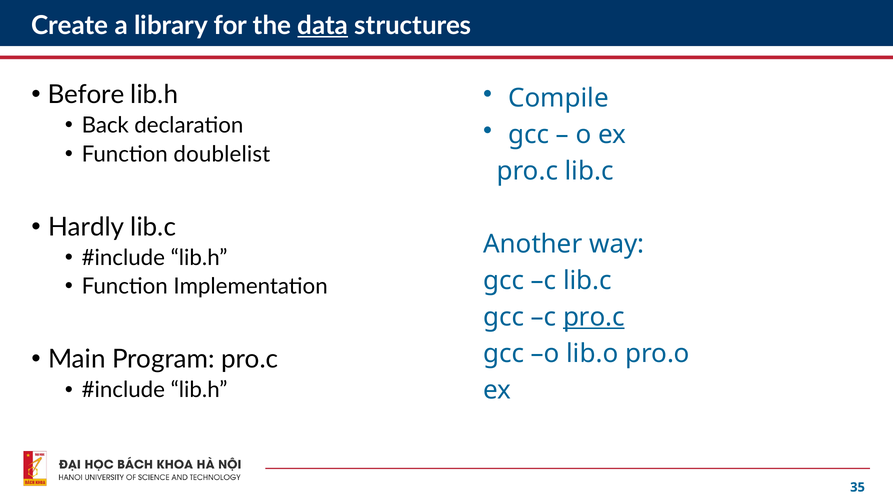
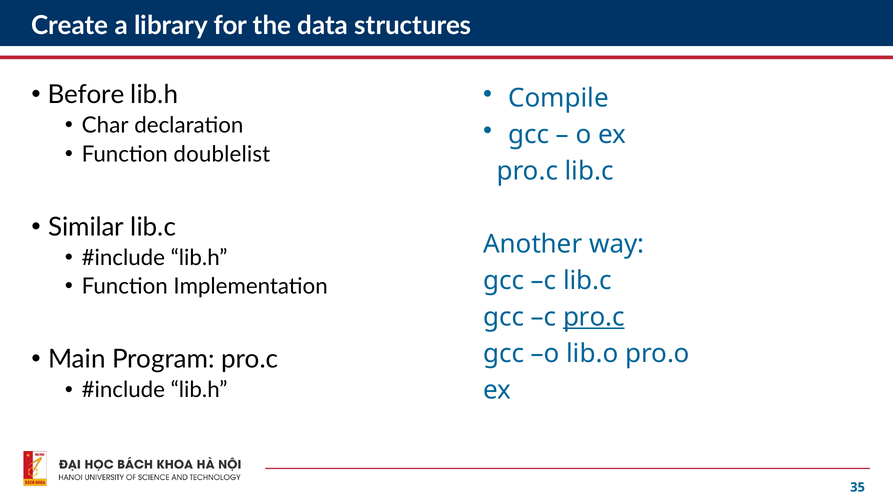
data underline: present -> none
Back: Back -> Char
Hardly: Hardly -> Similar
